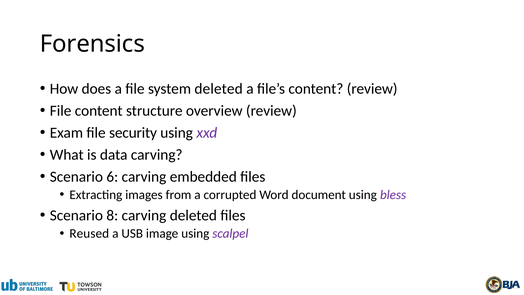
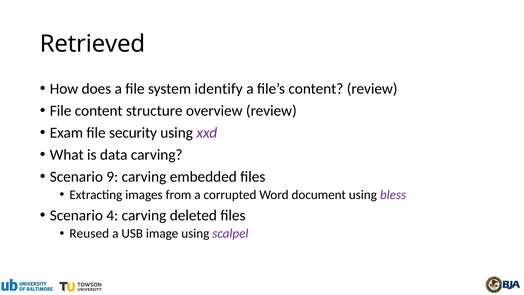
Forensics: Forensics -> Retrieved
system deleted: deleted -> identify
6: 6 -> 9
8: 8 -> 4
